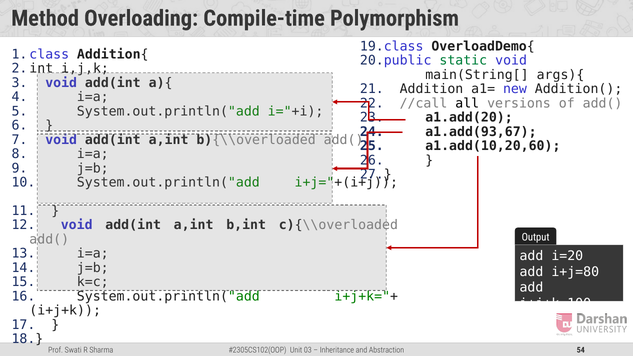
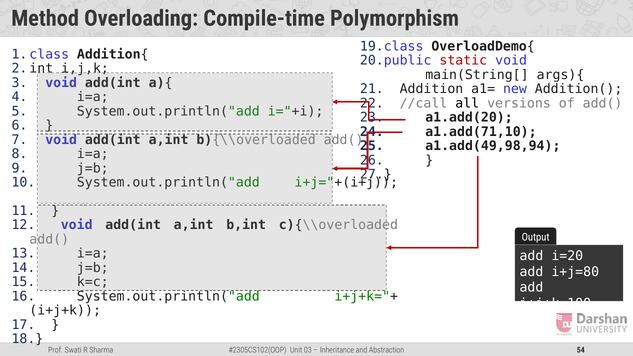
static colour: green -> red
a1.add(93,67: a1.add(93,67 -> a1.add(71,10
a1.add(10,20,60: a1.add(10,20,60 -> a1.add(49,98,94
